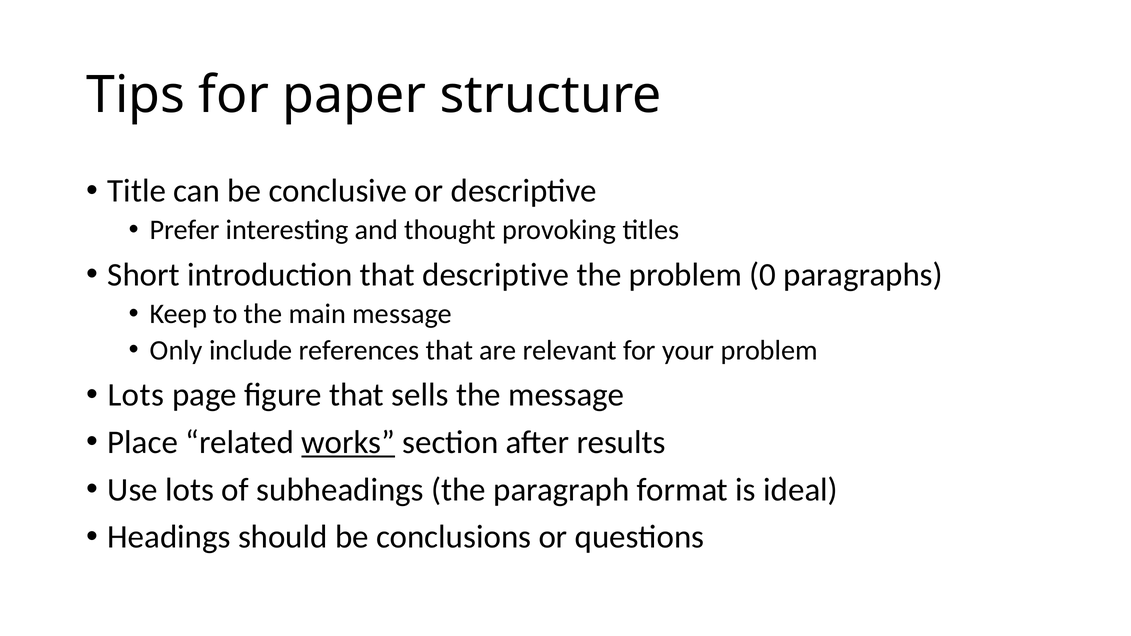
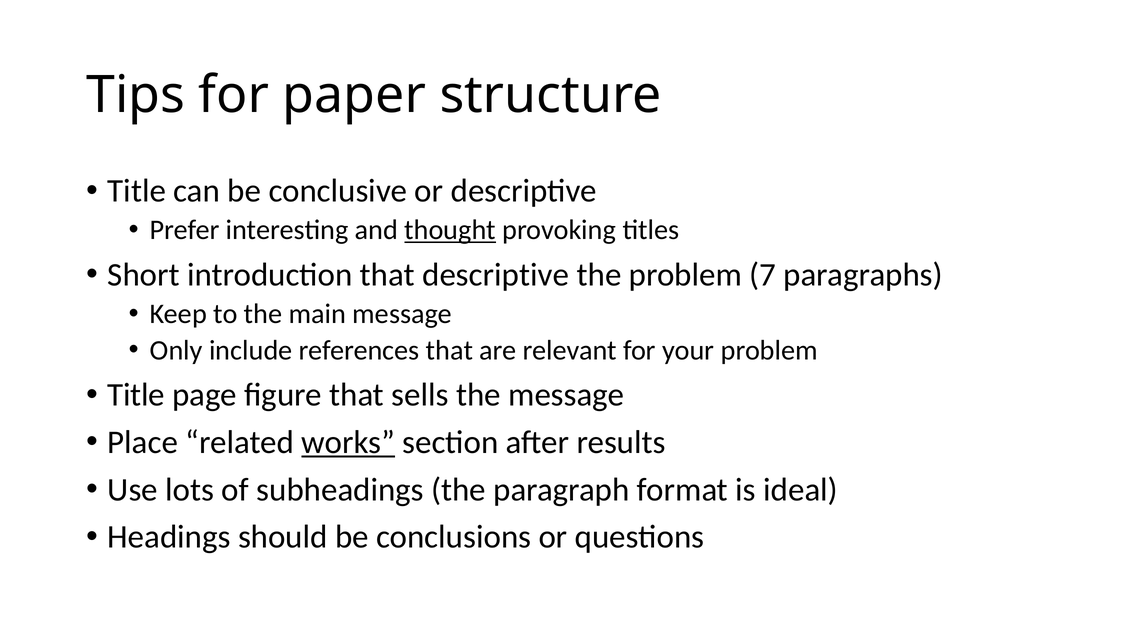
thought underline: none -> present
0: 0 -> 7
Lots at (136, 395): Lots -> Title
